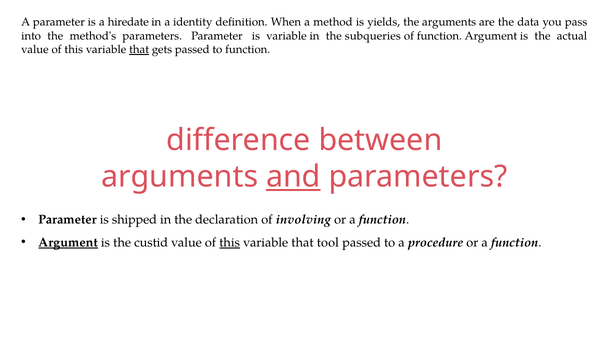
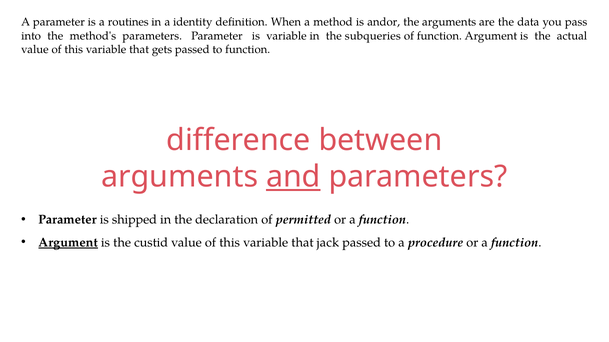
hiredate: hiredate -> routines
yields: yields -> andor
that at (139, 50) underline: present -> none
involving: involving -> permitted
this at (230, 243) underline: present -> none
tool: tool -> jack
